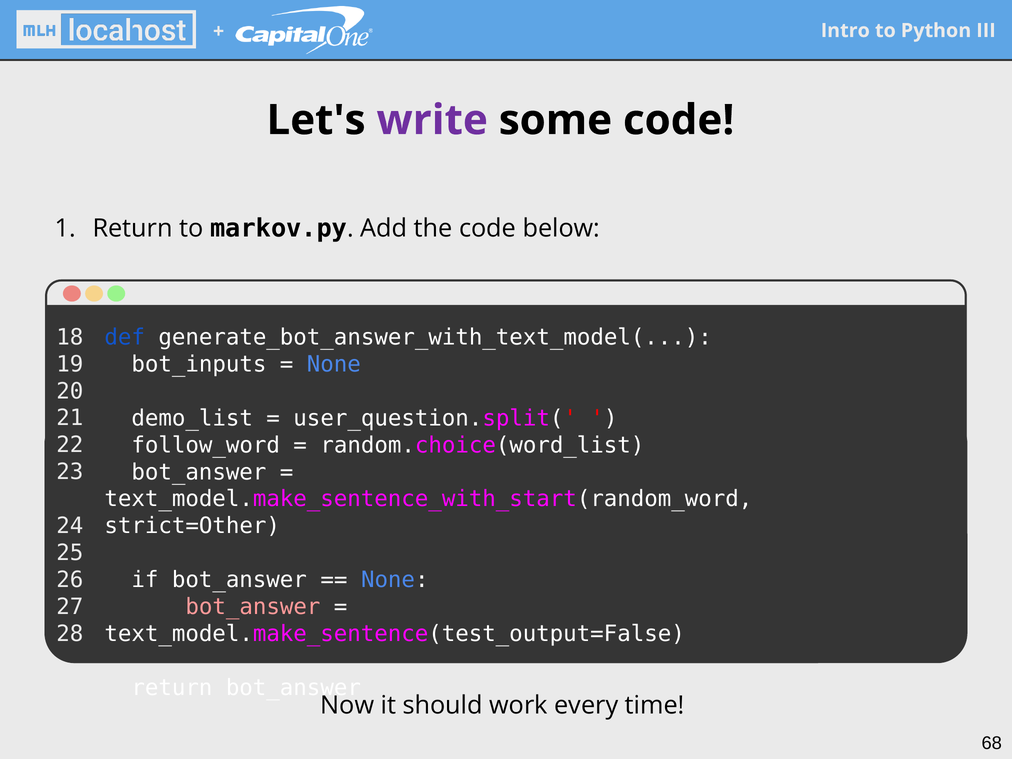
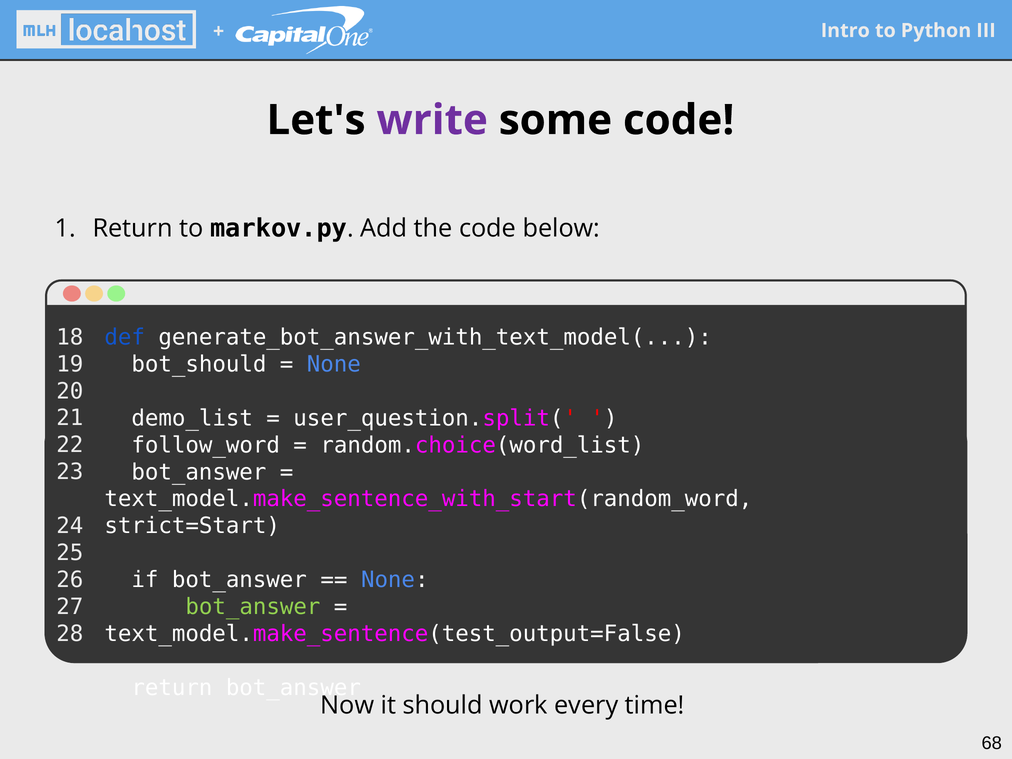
bot_inputs: bot_inputs -> bot_should
strict=Other: strict=Other -> strict=Start
bot_answer at (253, 607) colour: pink -> light green
